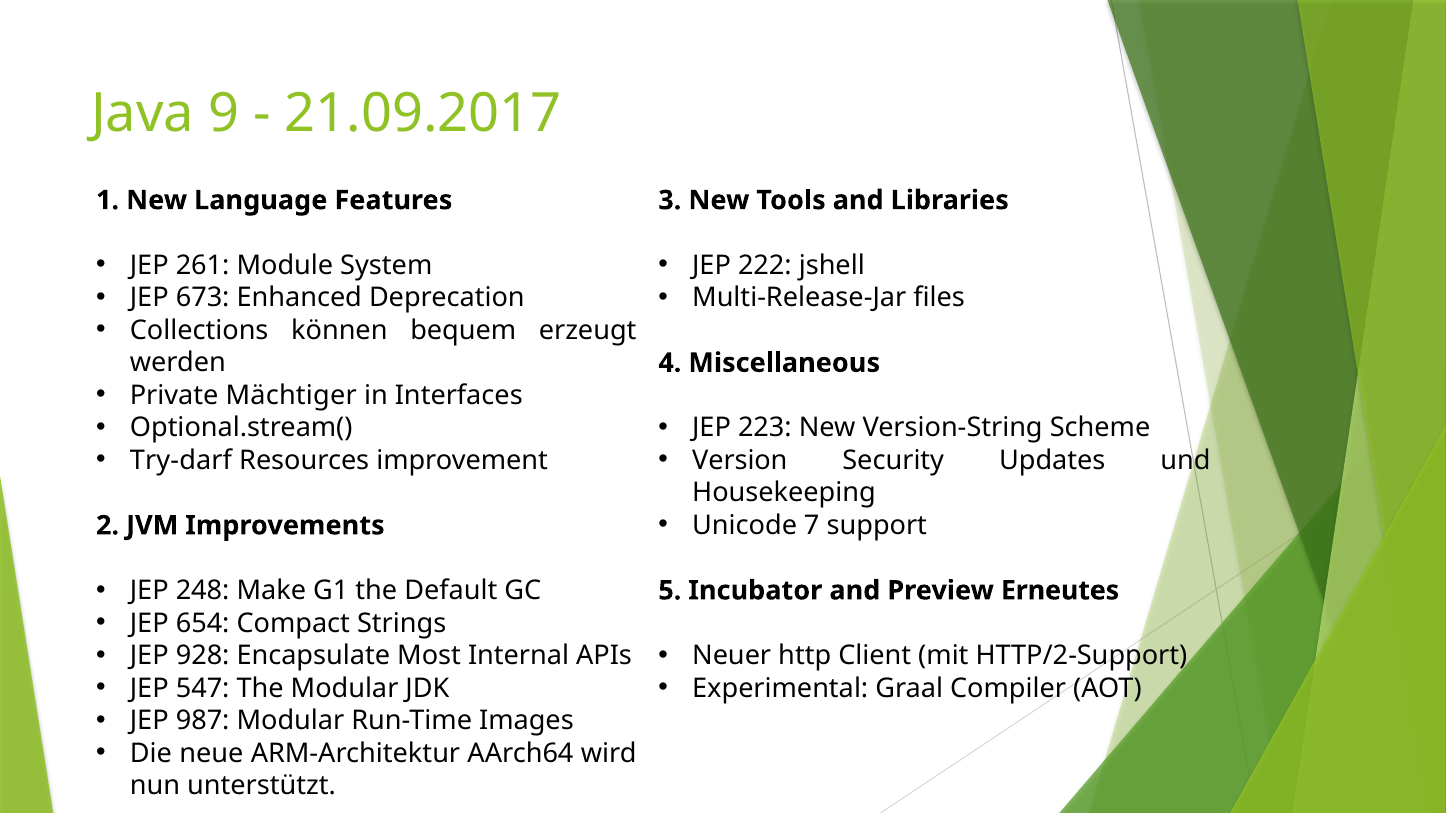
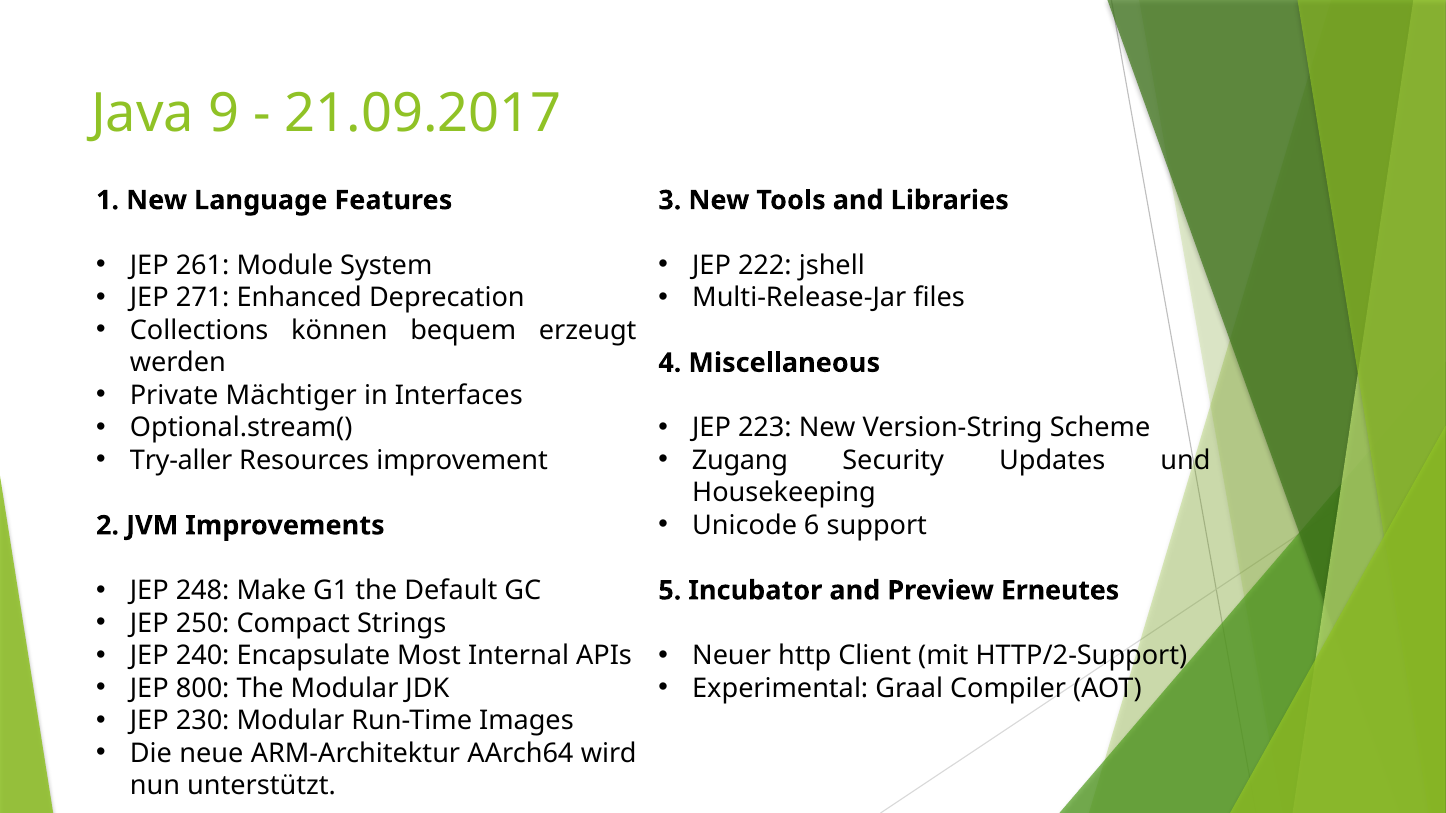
673: 673 -> 271
Try-darf: Try-darf -> Try-aller
Version: Version -> Zugang
7: 7 -> 6
654: 654 -> 250
928: 928 -> 240
547: 547 -> 800
987: 987 -> 230
